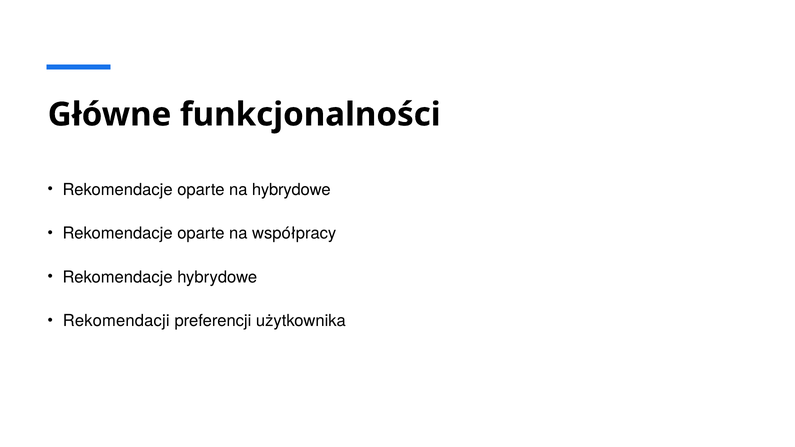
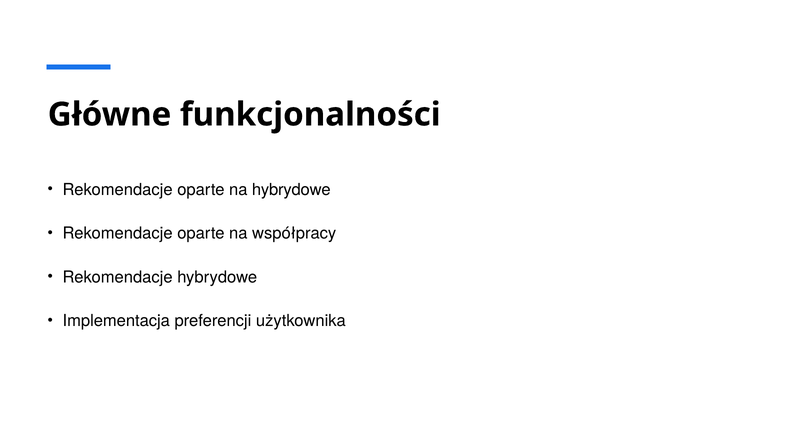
Rekomendacji: Rekomendacji -> Implementacja
